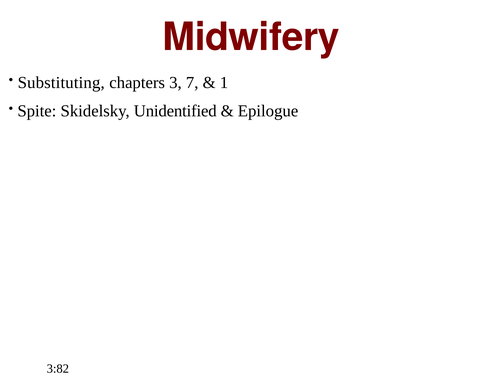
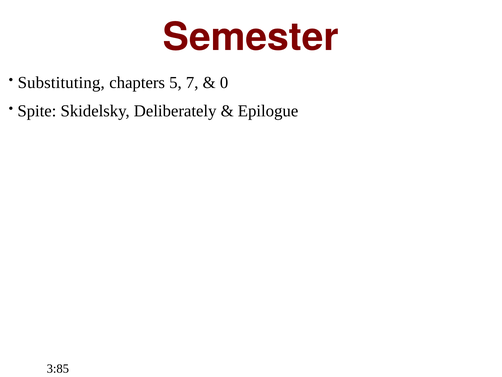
Midwifery: Midwifery -> Semester
3: 3 -> 5
1: 1 -> 0
Unidentified: Unidentified -> Deliberately
3:82: 3:82 -> 3:85
